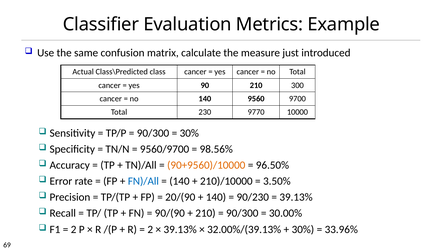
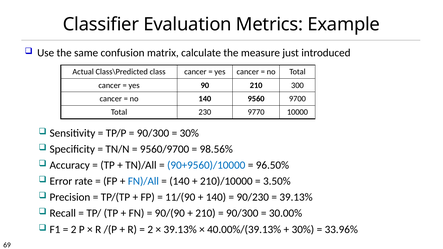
90+9560)/10000 colour: orange -> blue
20/(90: 20/(90 -> 11/(90
32.00%/(39.13%: 32.00%/(39.13% -> 40.00%/(39.13%
